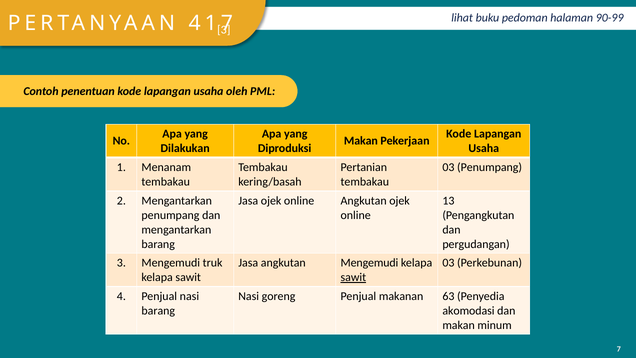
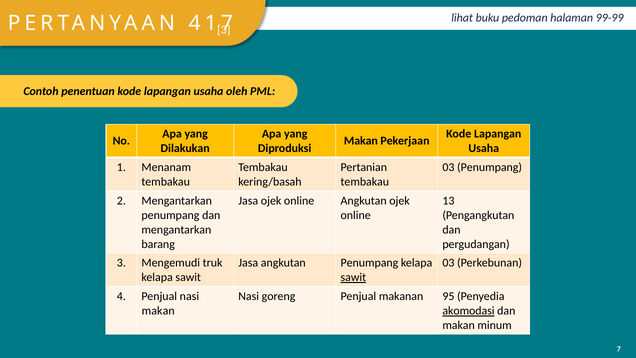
90-99: 90-99 -> 99-99
angkutan Mengemudi: Mengemudi -> Penumpang
63: 63 -> 95
barang at (158, 311): barang -> makan
akomodasi underline: none -> present
